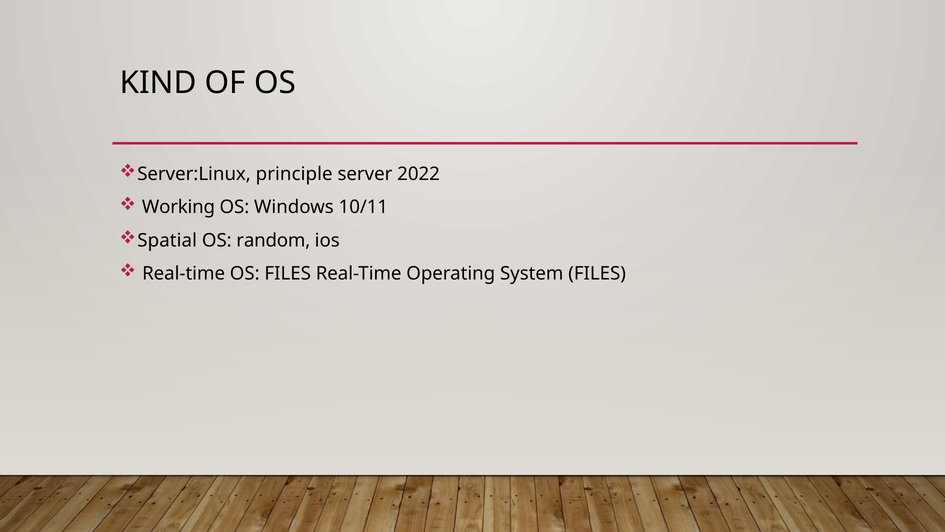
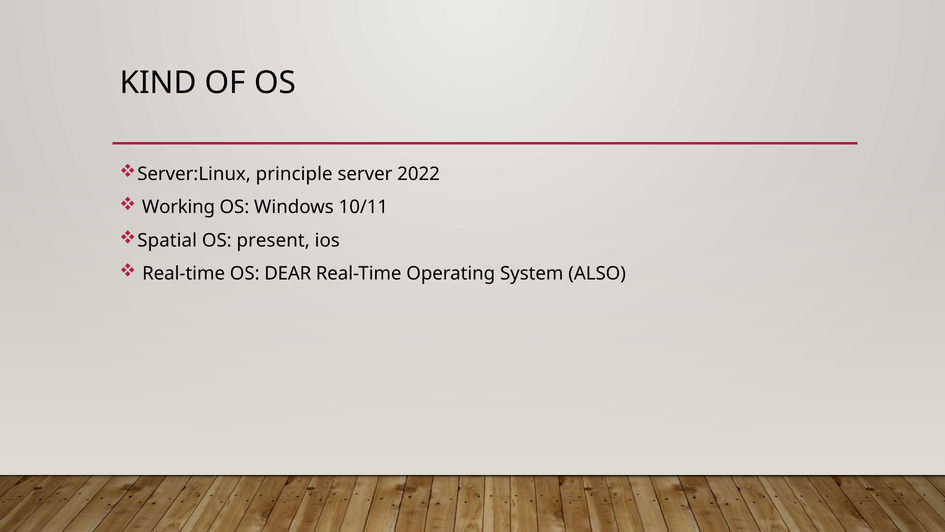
random: random -> present
OS FILES: FILES -> DEAR
System FILES: FILES -> ALSO
